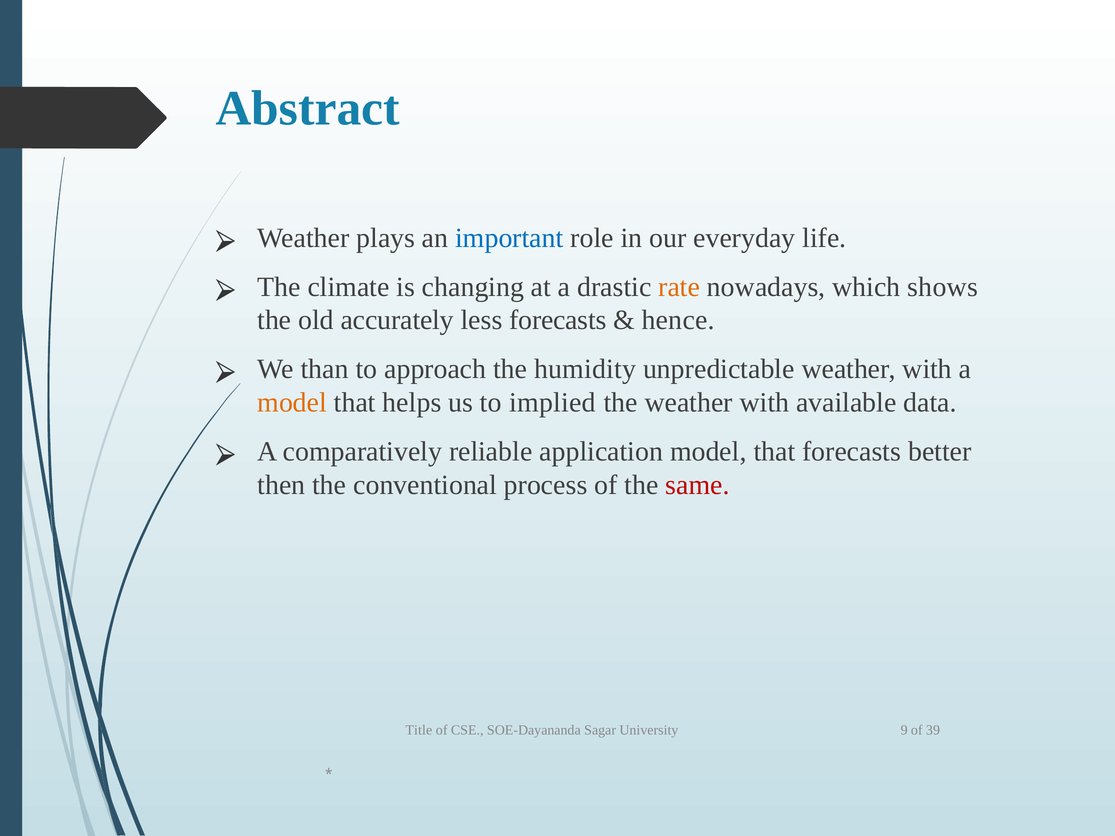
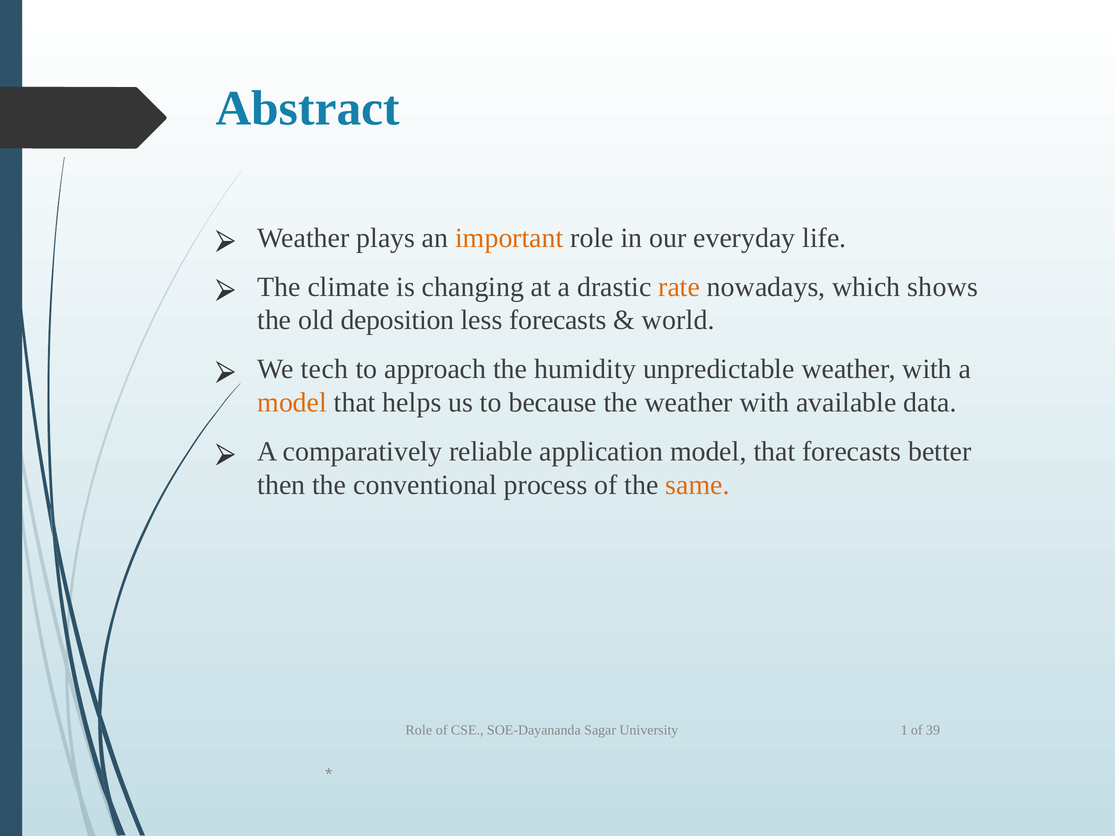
important colour: blue -> orange
accurately: accurately -> deposition
hence: hence -> world
than: than -> tech
implied: implied -> because
same colour: red -> orange
Title at (419, 731): Title -> Role
9: 9 -> 1
